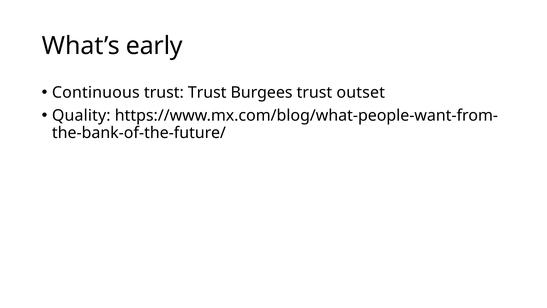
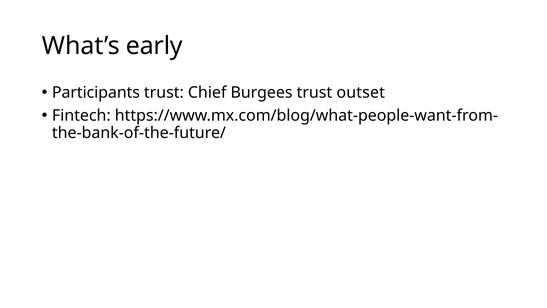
Continuous: Continuous -> Participants
trust Trust: Trust -> Chief
Quality: Quality -> Fintech
